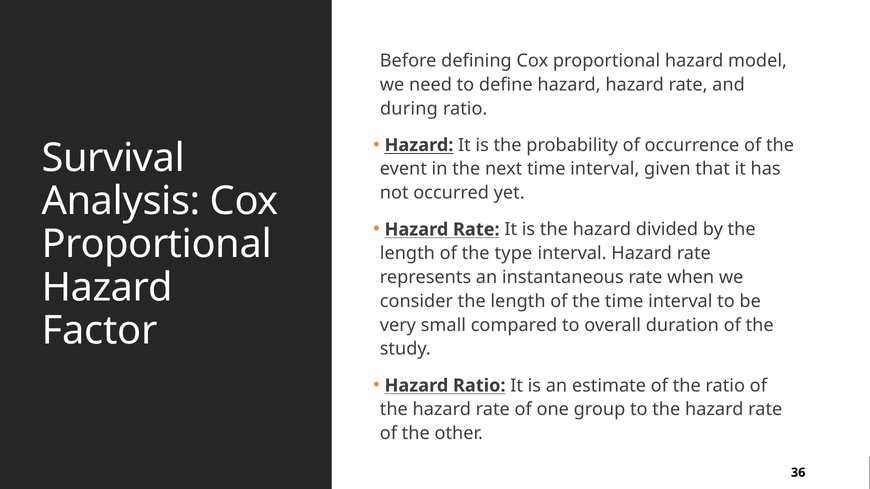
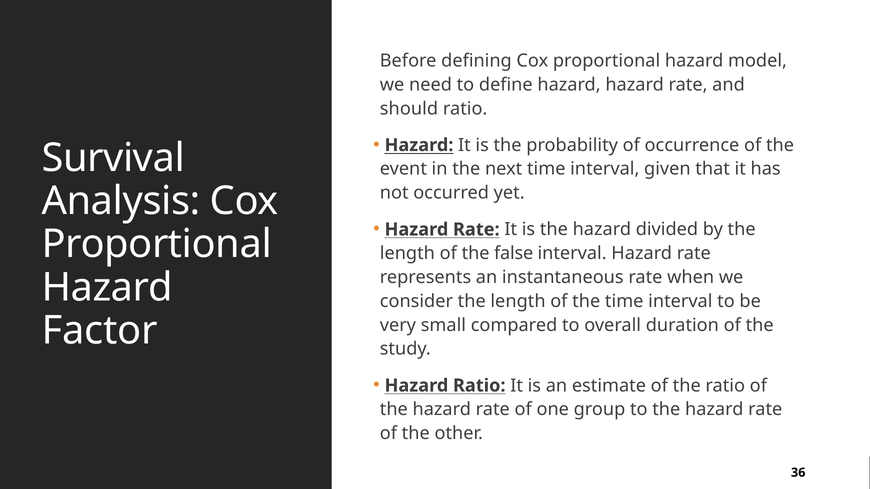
during: during -> should
type: type -> false
